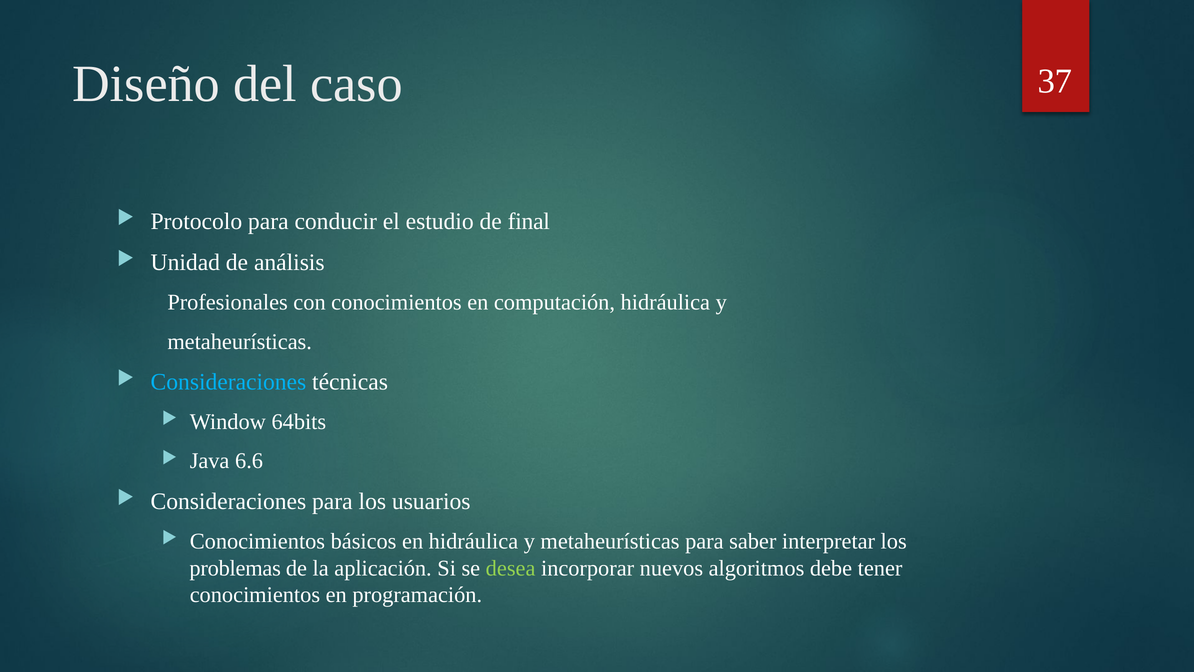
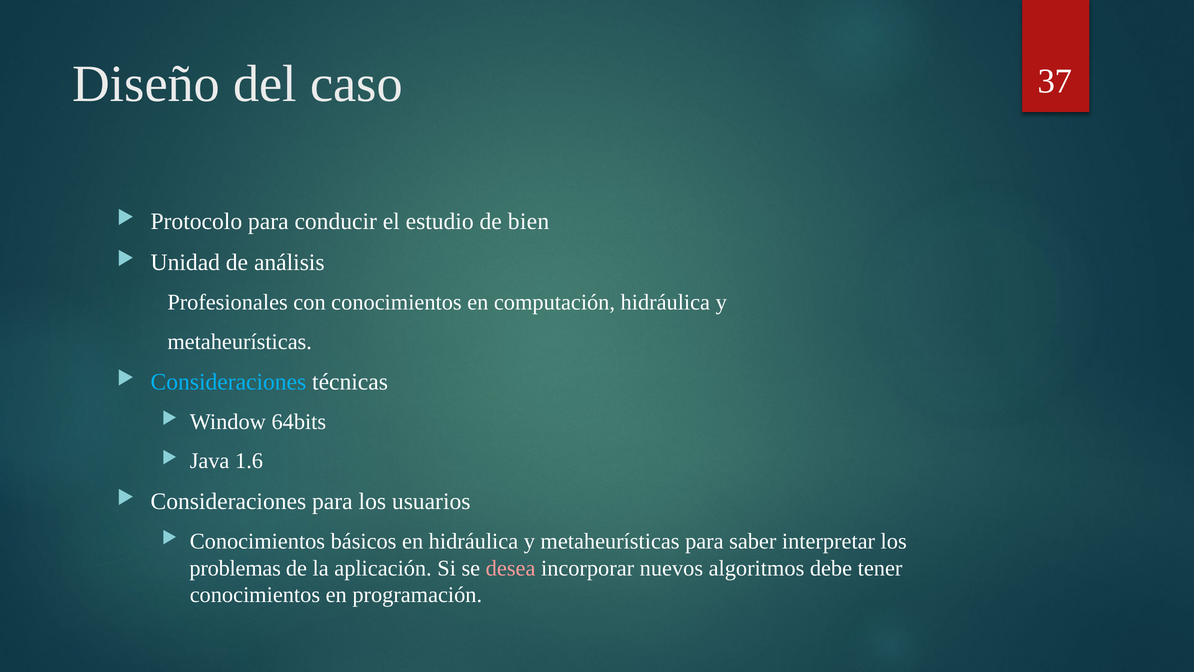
final: final -> bien
6.6: 6.6 -> 1.6
desea colour: light green -> pink
